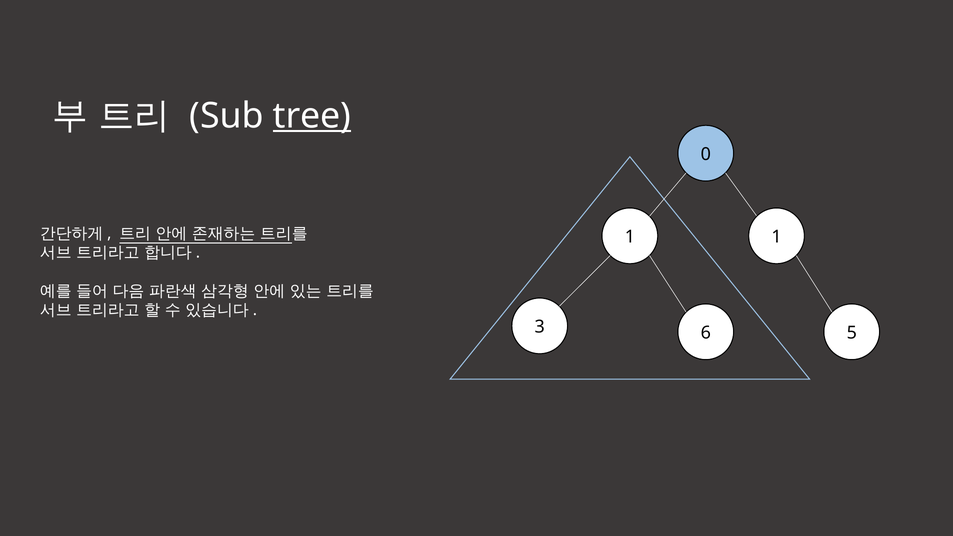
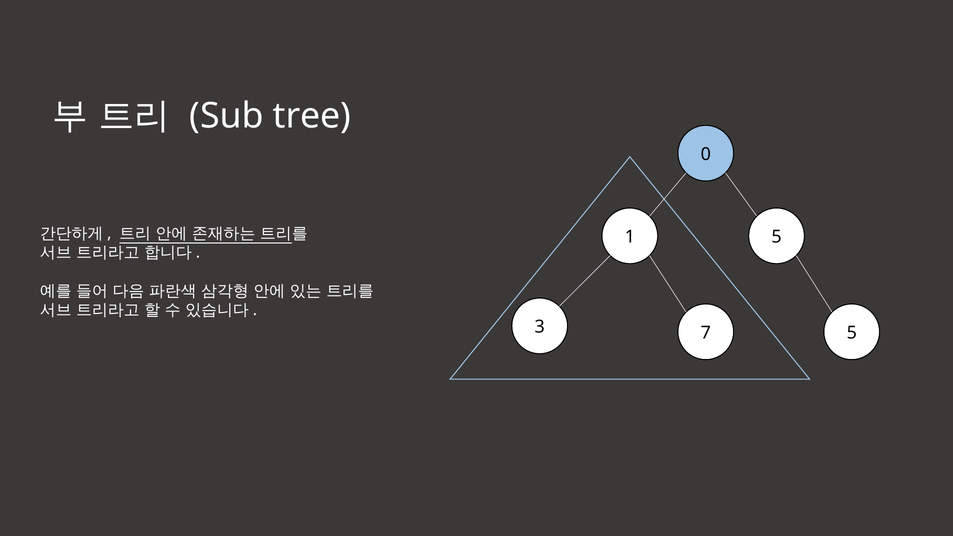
tree underline: present -> none
1 1: 1 -> 5
6: 6 -> 7
